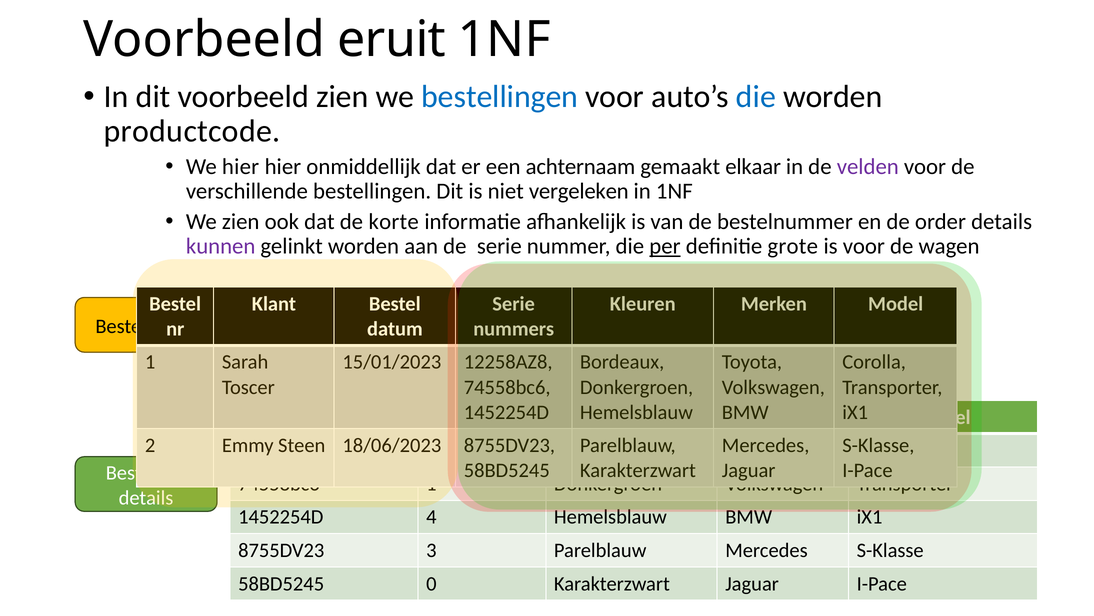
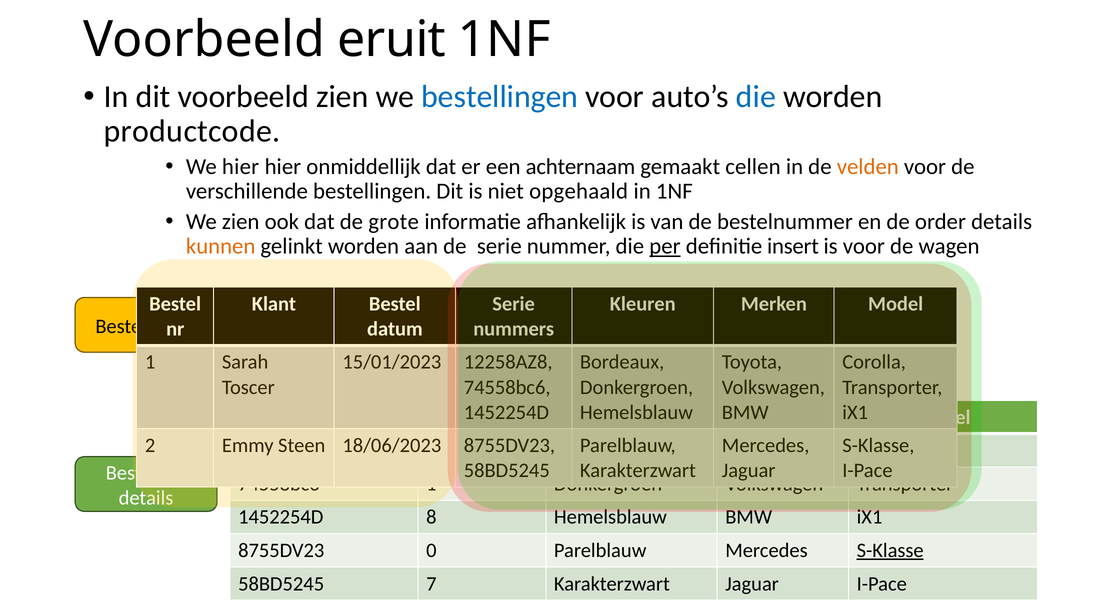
elkaar: elkaar -> cellen
velden colour: purple -> orange
vergeleken: vergeleken -> opgehaald
korte: korte -> grote
kunnen colour: purple -> orange
grote: grote -> insert
4: 4 -> 8
3: 3 -> 0
S-Klasse at (890, 550) underline: none -> present
0: 0 -> 7
